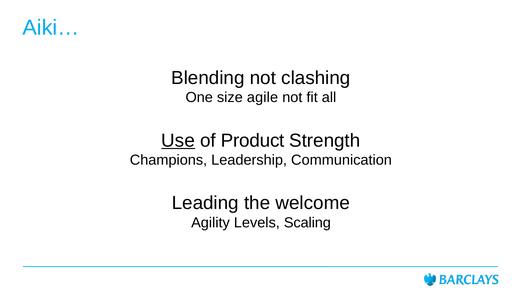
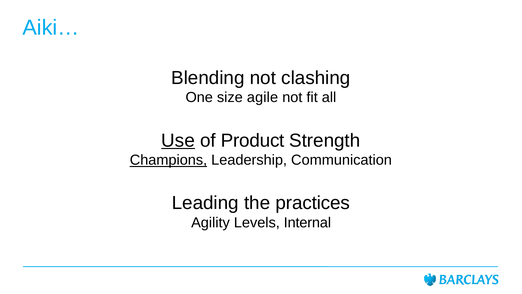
Champions underline: none -> present
welcome: welcome -> practices
Scaling: Scaling -> Internal
